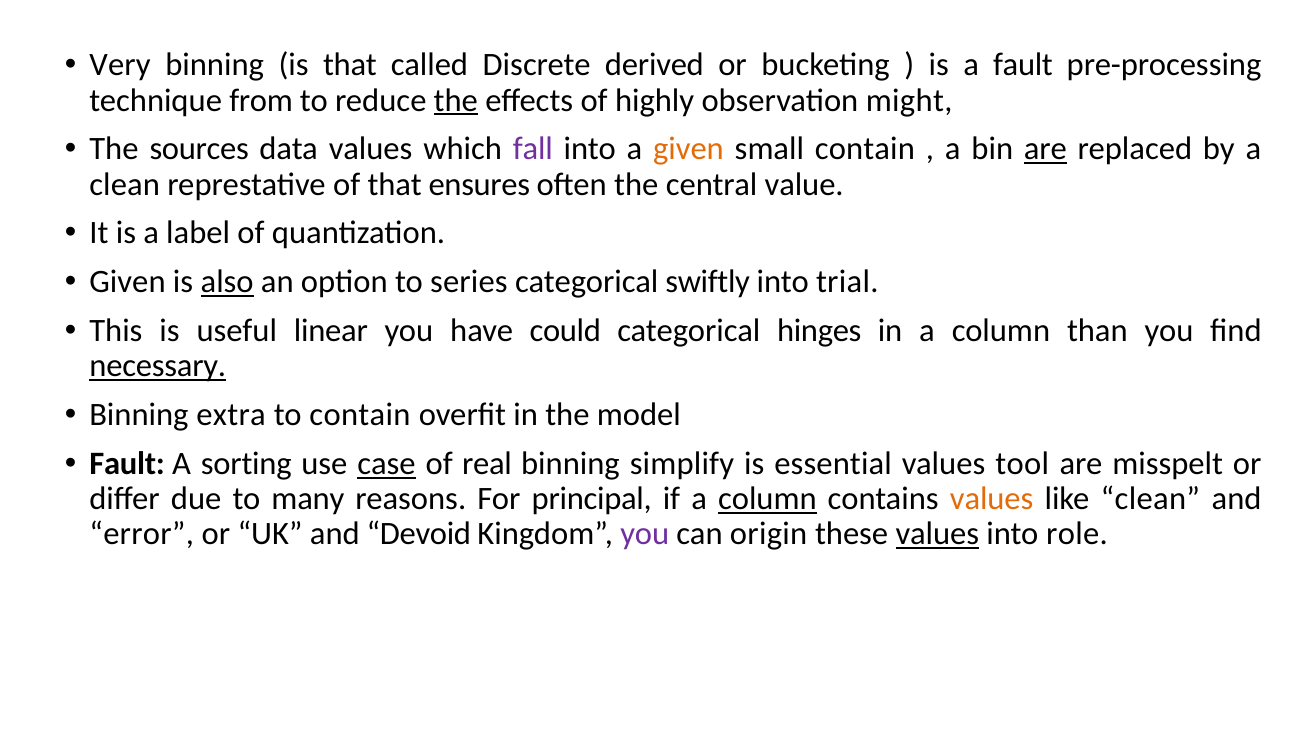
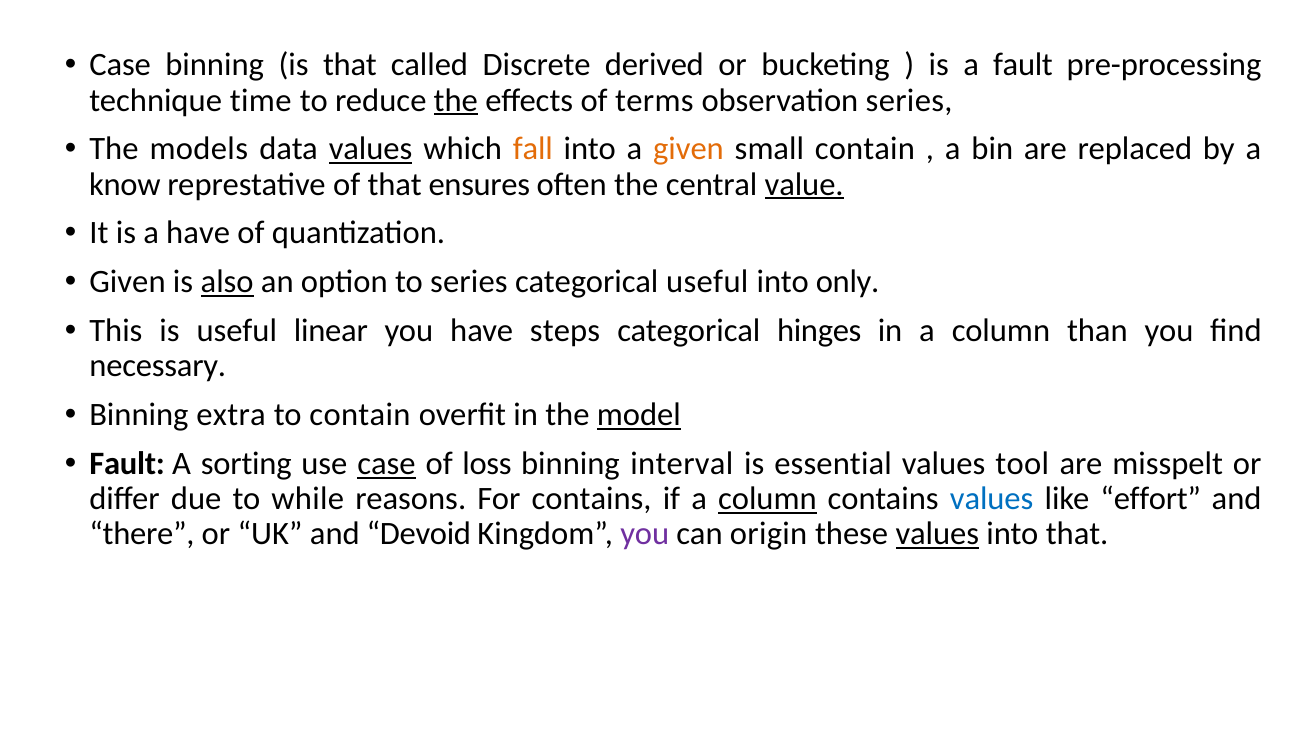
Very at (120, 65): Very -> Case
from: from -> time
highly: highly -> terms
observation might: might -> series
sources: sources -> models
values at (371, 149) underline: none -> present
fall colour: purple -> orange
are at (1045, 149) underline: present -> none
clean at (125, 184): clean -> know
value underline: none -> present
a label: label -> have
categorical swiftly: swiftly -> useful
trial: trial -> only
could: could -> steps
necessary underline: present -> none
model underline: none -> present
real: real -> loss
simplify: simplify -> interval
many: many -> while
For principal: principal -> contains
values at (992, 498) colour: orange -> blue
like clean: clean -> effort
error: error -> there
into role: role -> that
